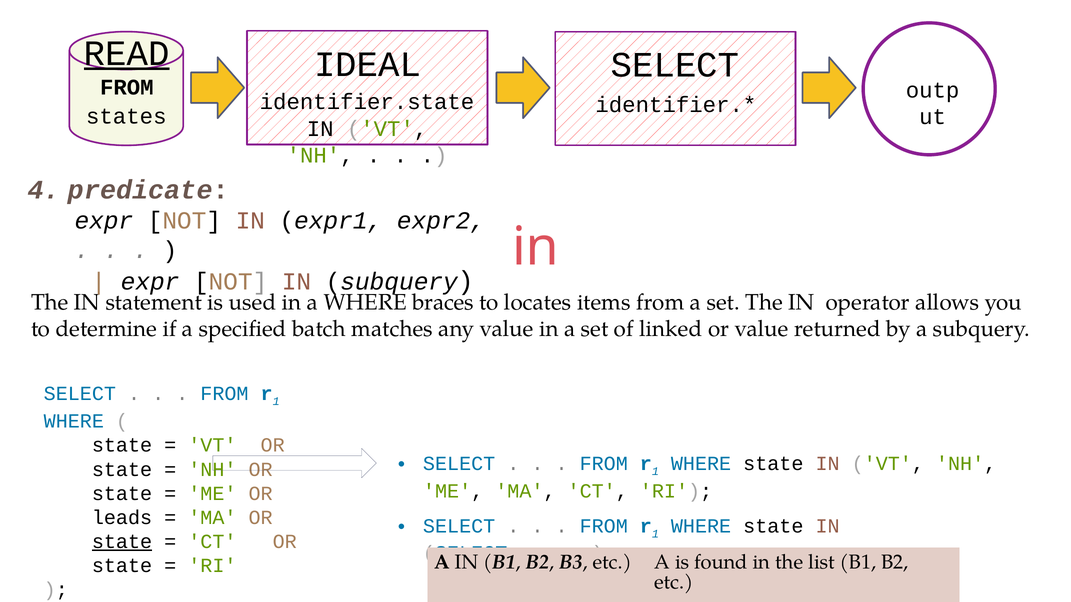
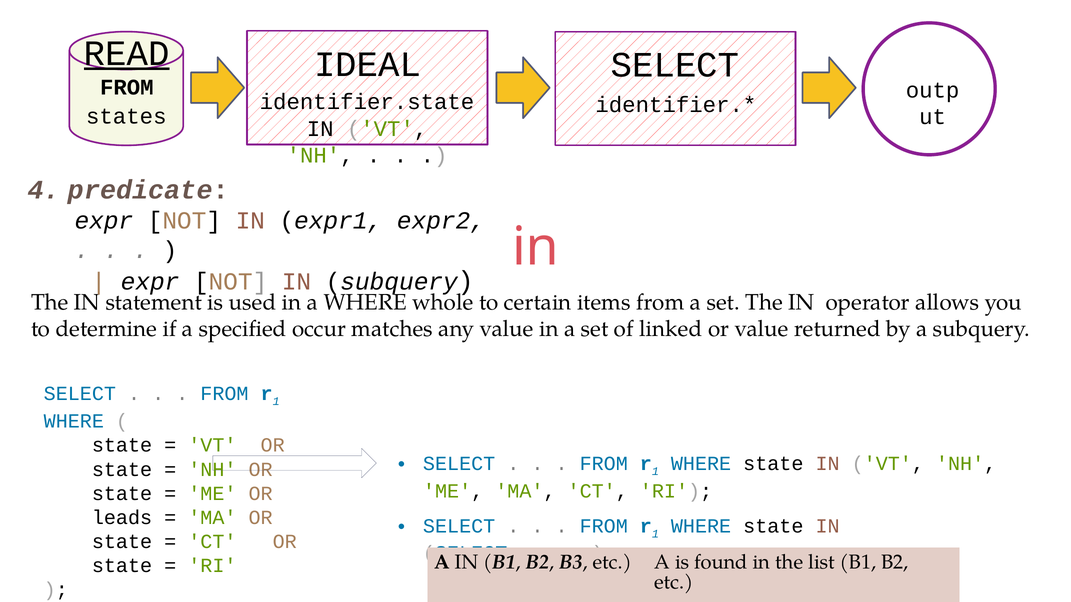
braces: braces -> whole
locates: locates -> certain
batch: batch -> occur
state at (122, 542) underline: present -> none
